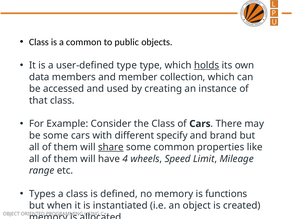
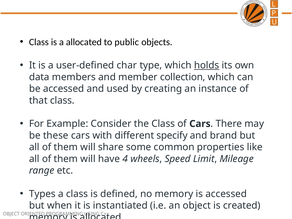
a common: common -> allocated
user-defined type: type -> char
be some: some -> these
share underline: present -> none
is functions: functions -> accessed
